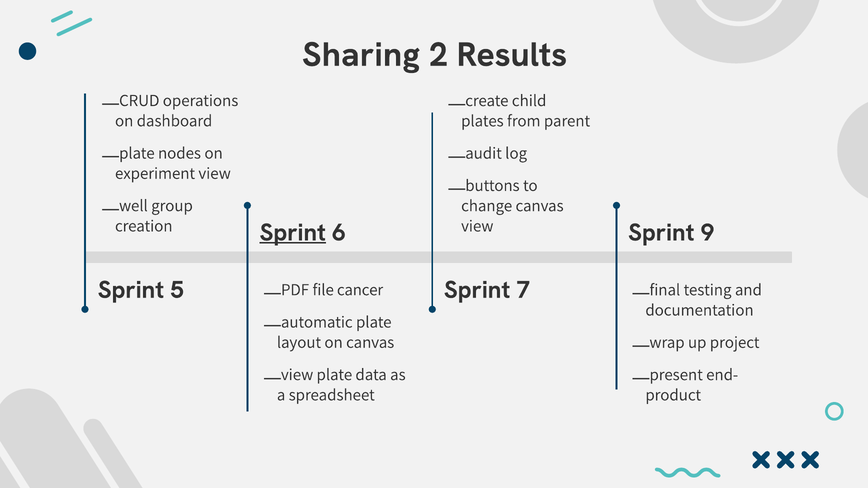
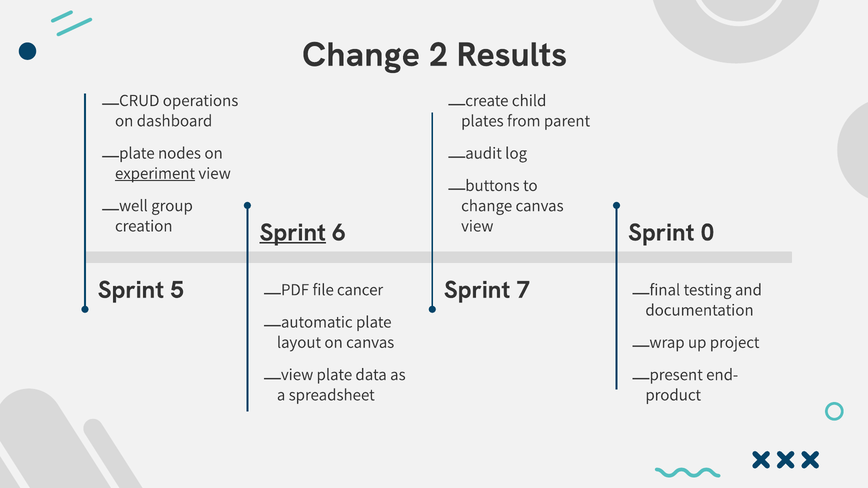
Sharing at (361, 55): Sharing -> Change
experiment underline: none -> present
9: 9 -> 0
